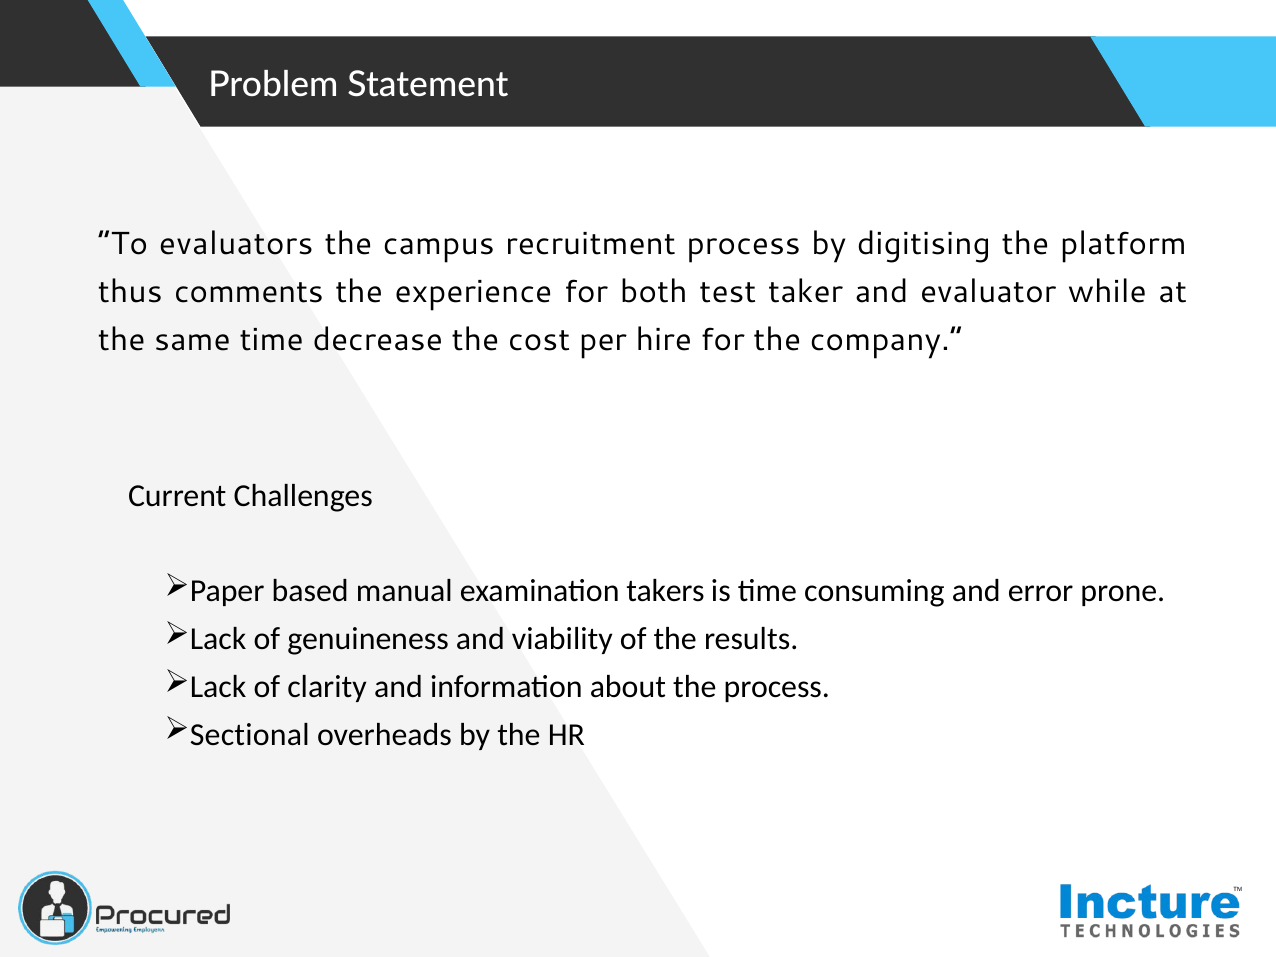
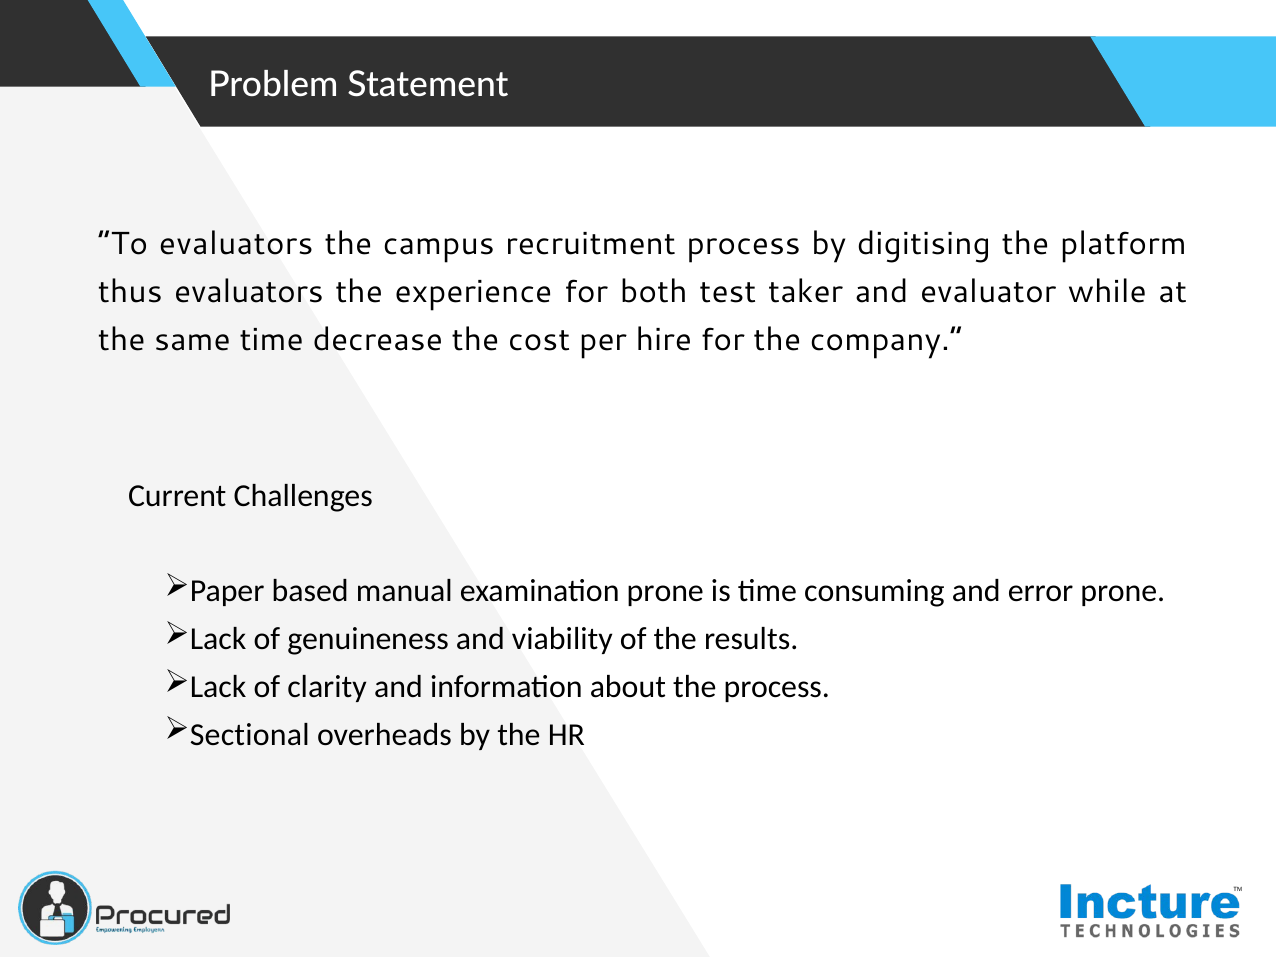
thus comments: comments -> evaluators
examination takers: takers -> prone
